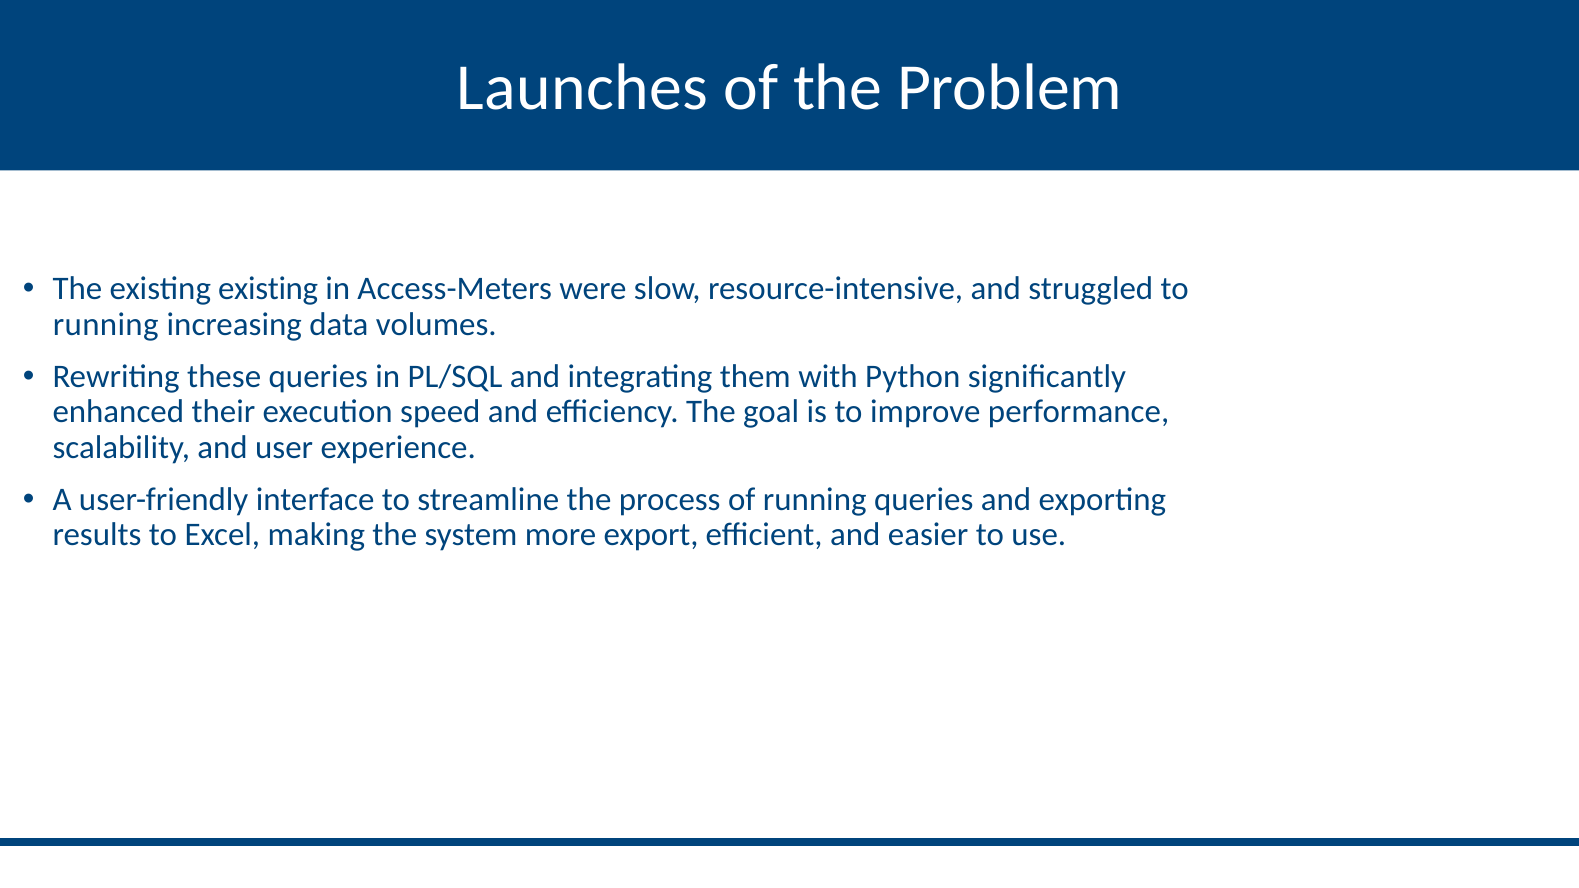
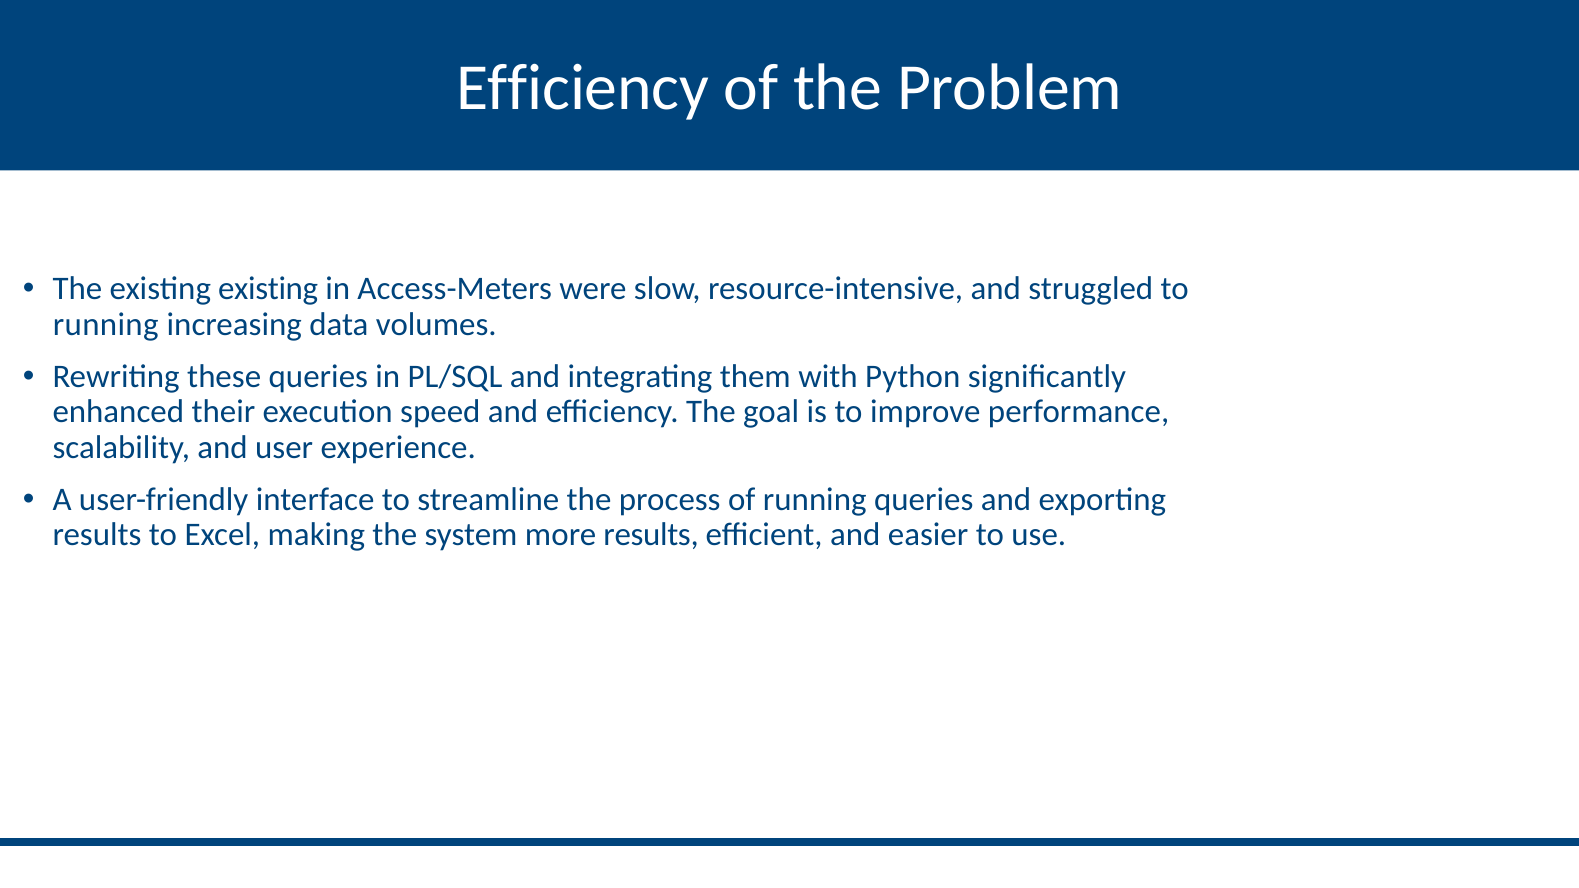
Launches at (582, 88): Launches -> Efficiency
more export: export -> results
